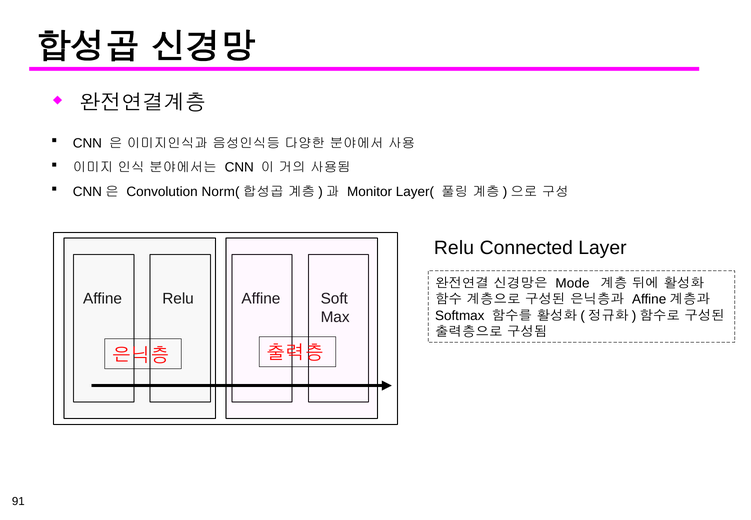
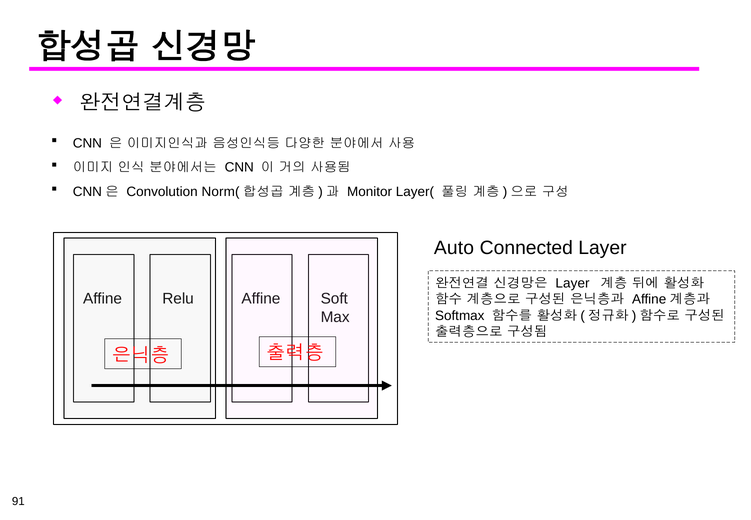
Relu at (454, 248): Relu -> Auto
Mode at (573, 283): Mode -> Layer
